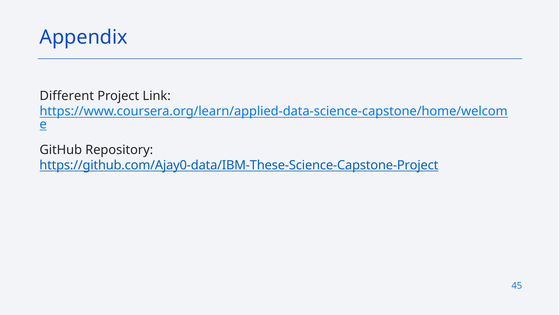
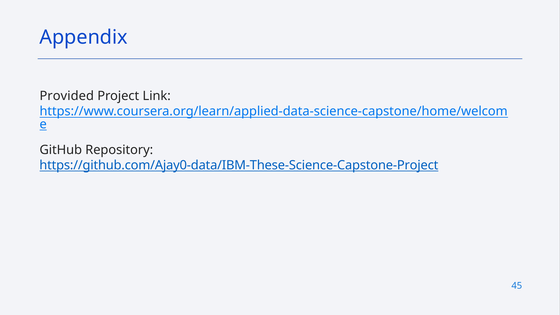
Different: Different -> Provided
